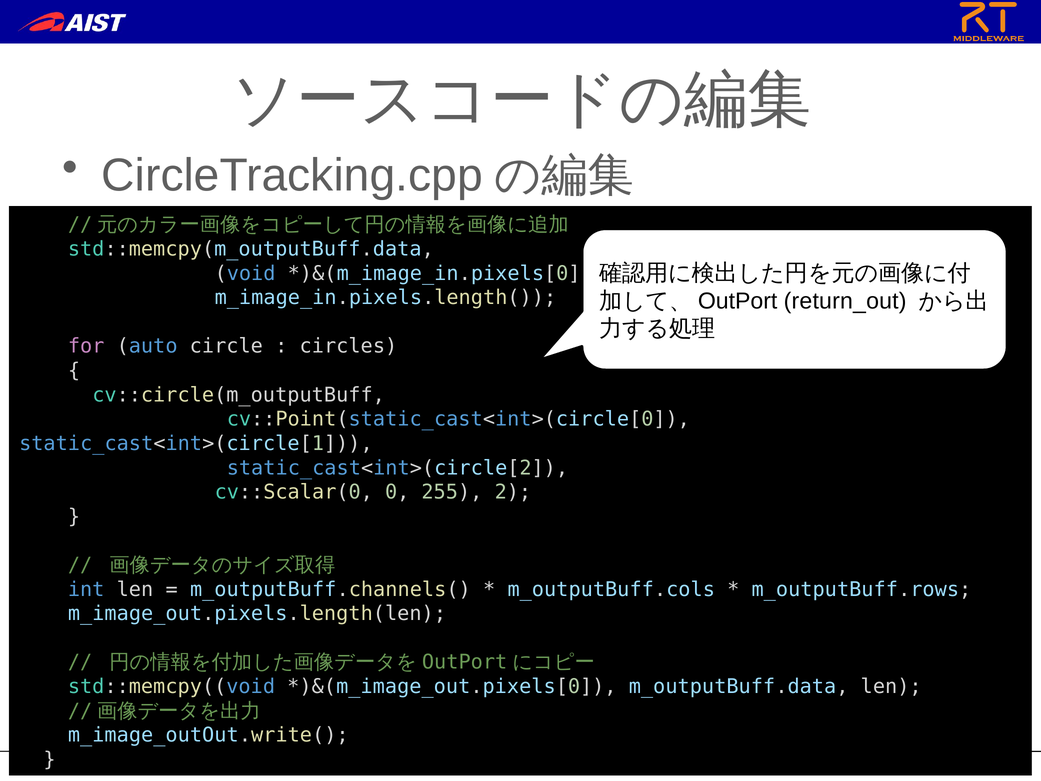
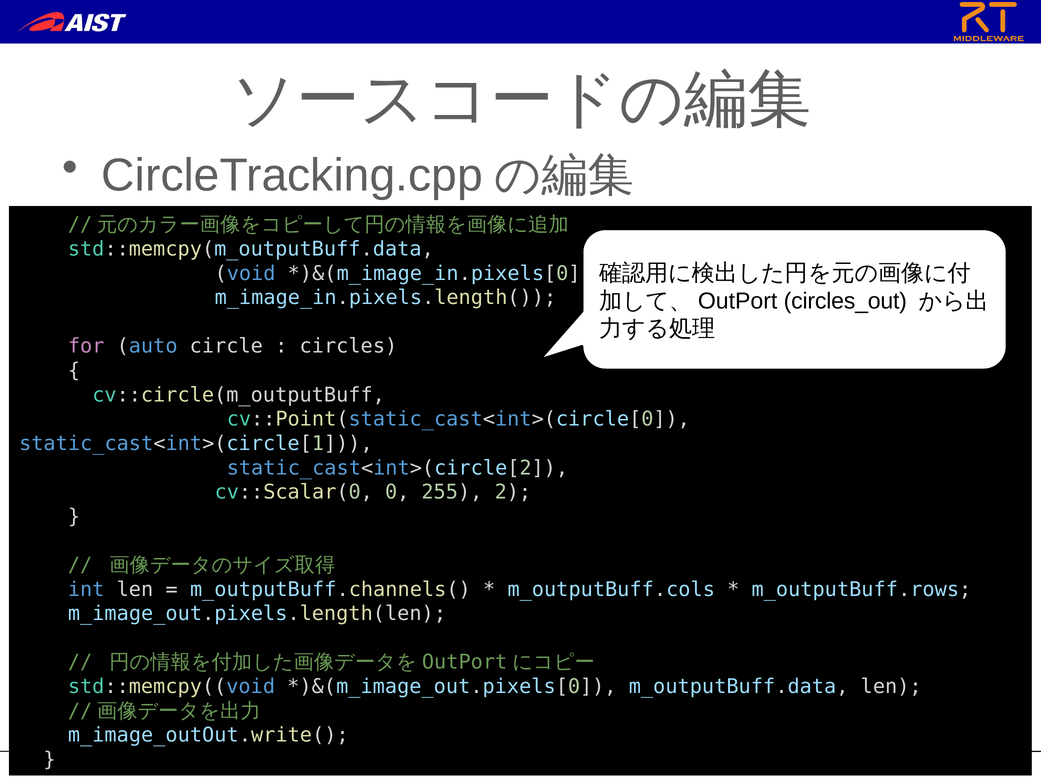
return_out: return_out -> circles_out
